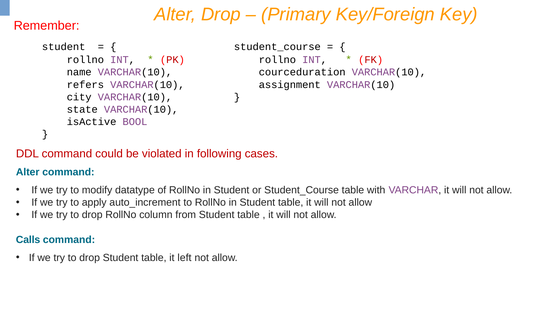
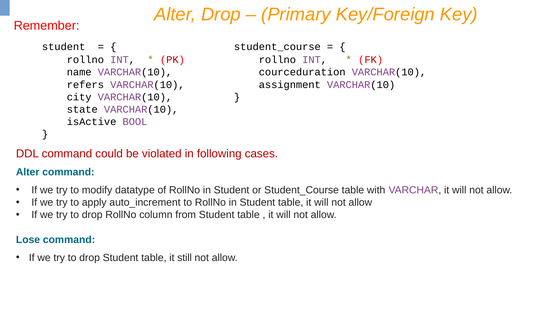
Calls: Calls -> Lose
left: left -> still
